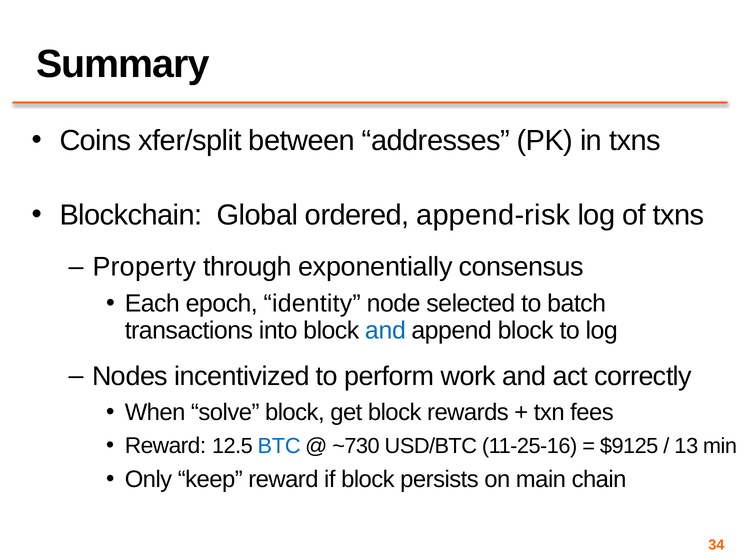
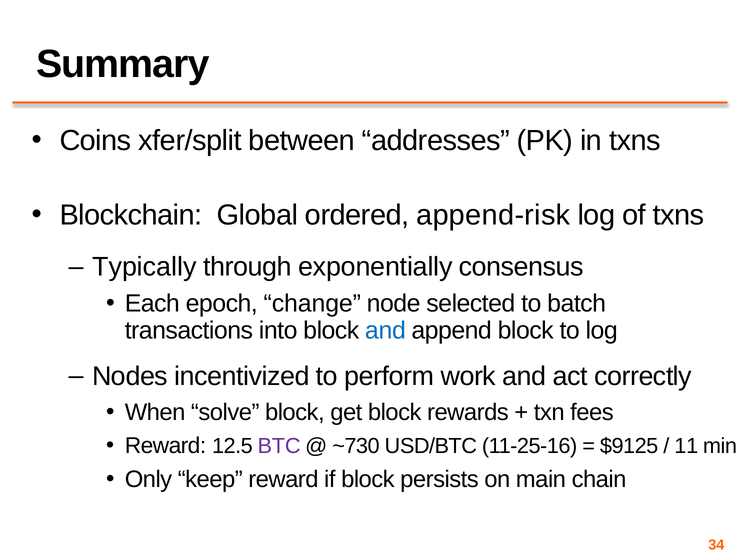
Property: Property -> Typically
identity: identity -> change
BTC colour: blue -> purple
13: 13 -> 11
